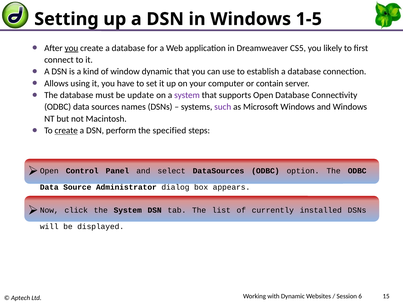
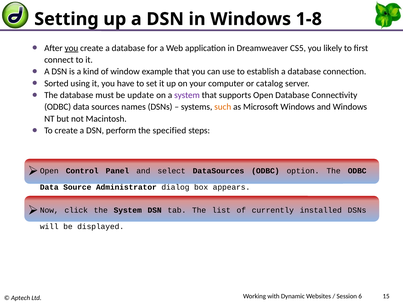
1-5: 1-5 -> 1-8
window dynamic: dynamic -> example
Allows: Allows -> Sorted
contain: contain -> catalog
such colour: purple -> orange
create at (66, 130) underline: present -> none
